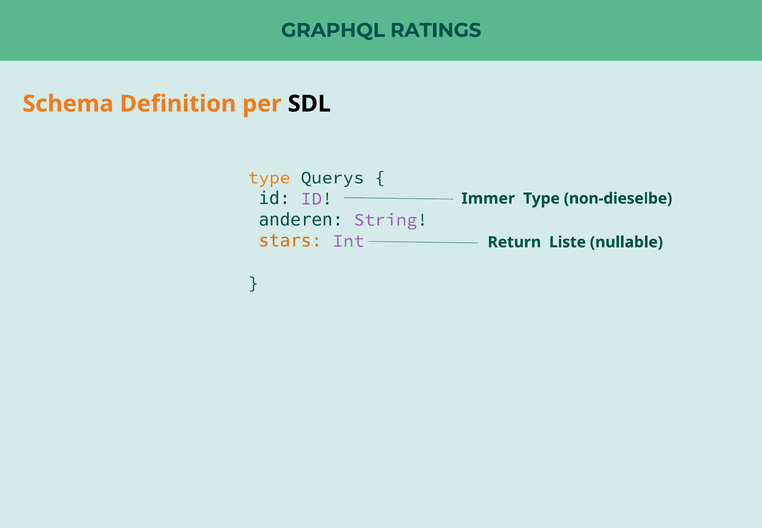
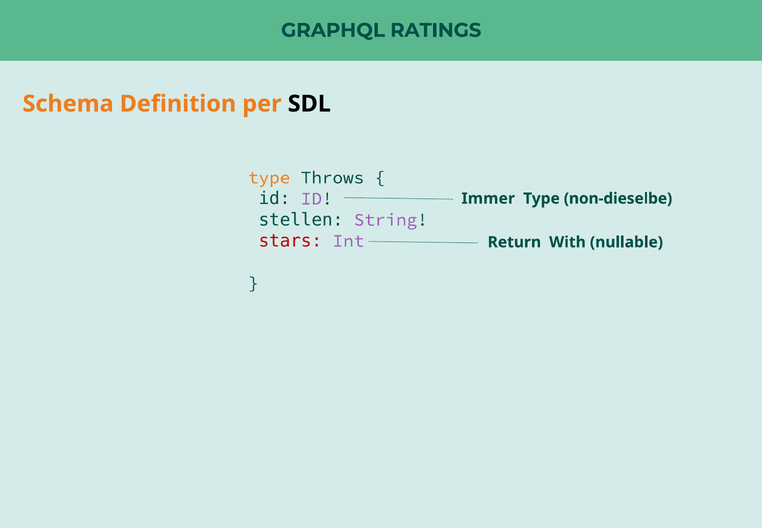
Querys: Querys -> Throws
anderen: anderen -> stellen
stars colour: orange -> red
Liste: Liste -> With
